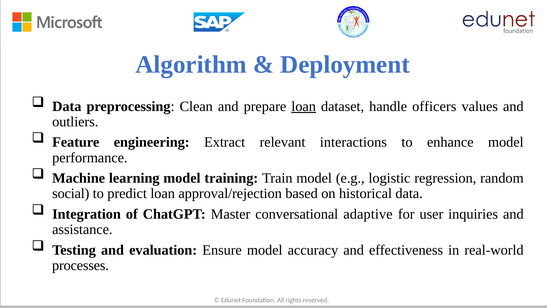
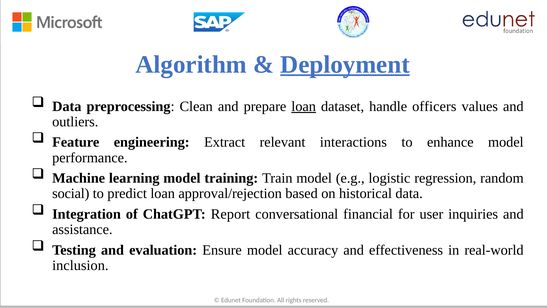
Deployment underline: none -> present
Master: Master -> Report
adaptive: adaptive -> financial
processes: processes -> inclusion
